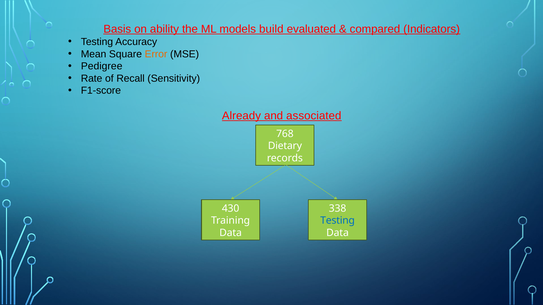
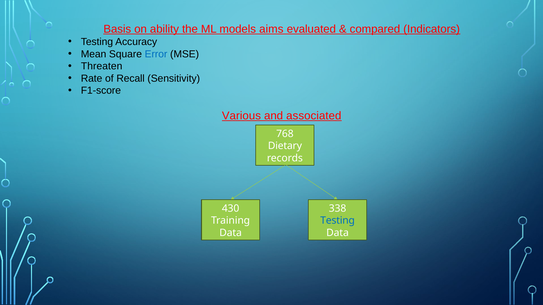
build: build -> aims
Error colour: orange -> blue
Pedigree: Pedigree -> Threaten
Already: Already -> Various
